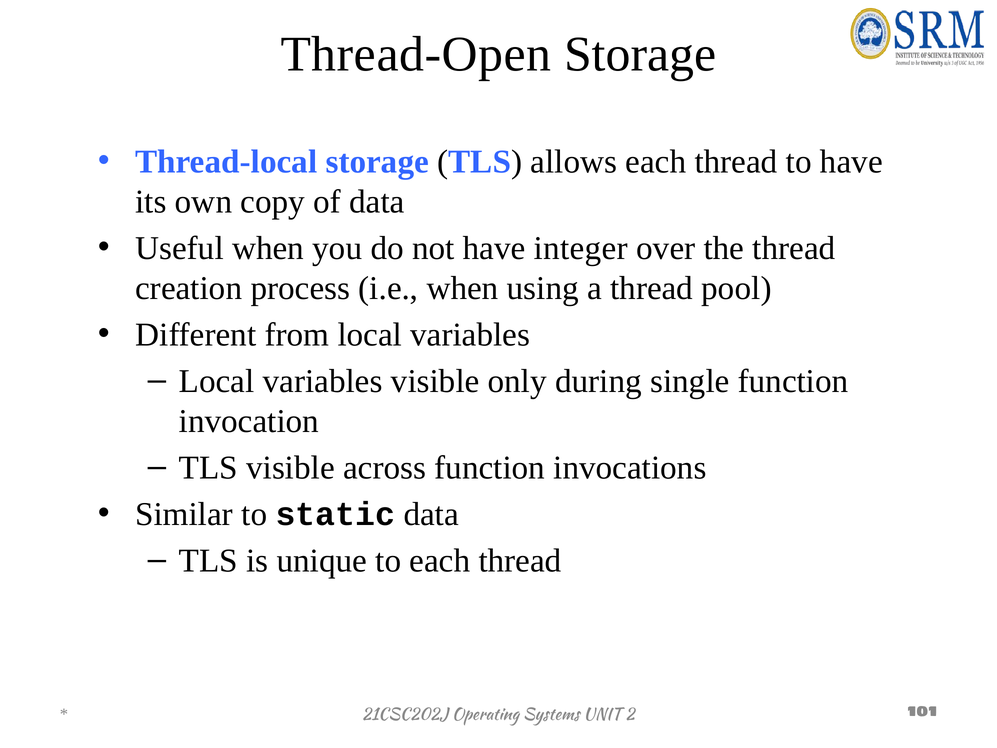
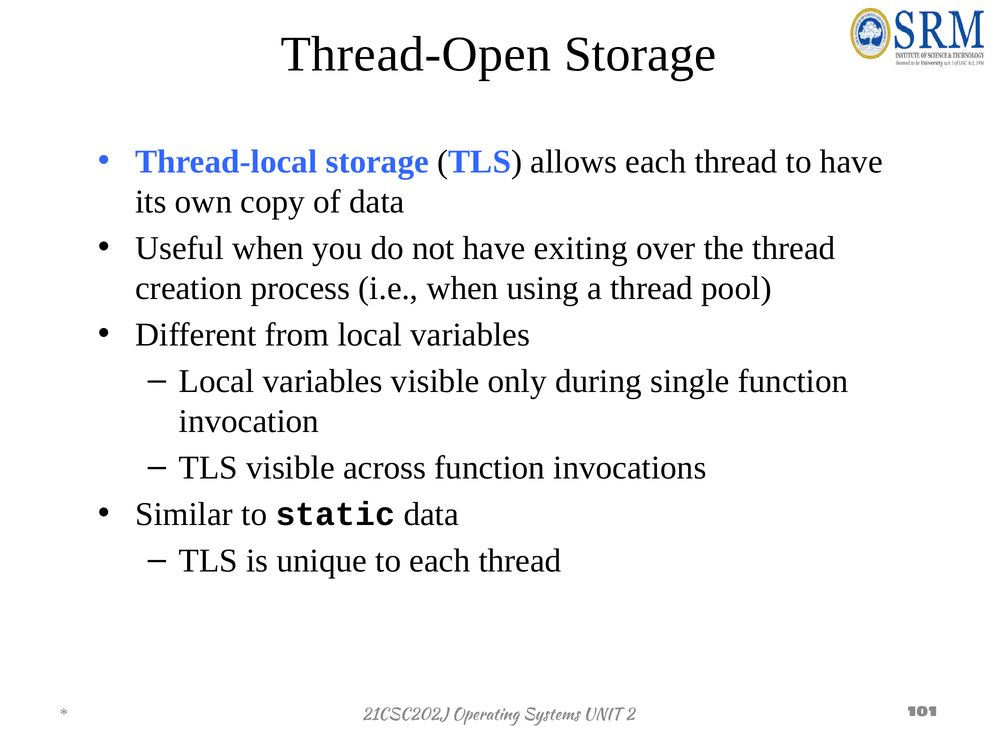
integer: integer -> exiting
